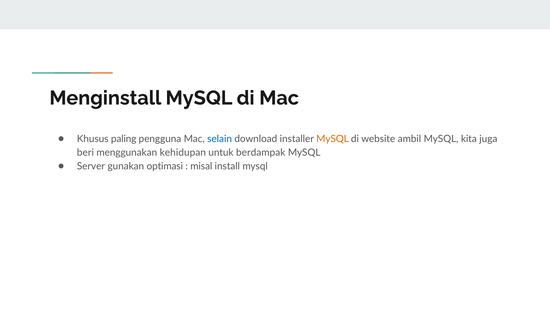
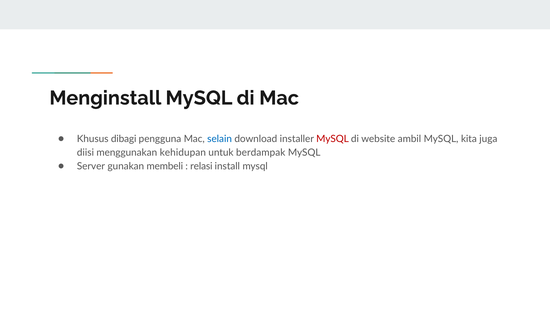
paling: paling -> dibagi
MySQL at (333, 139) colour: orange -> red
beri: beri -> diisi
optimasi: optimasi -> membeli
misal: misal -> relasi
